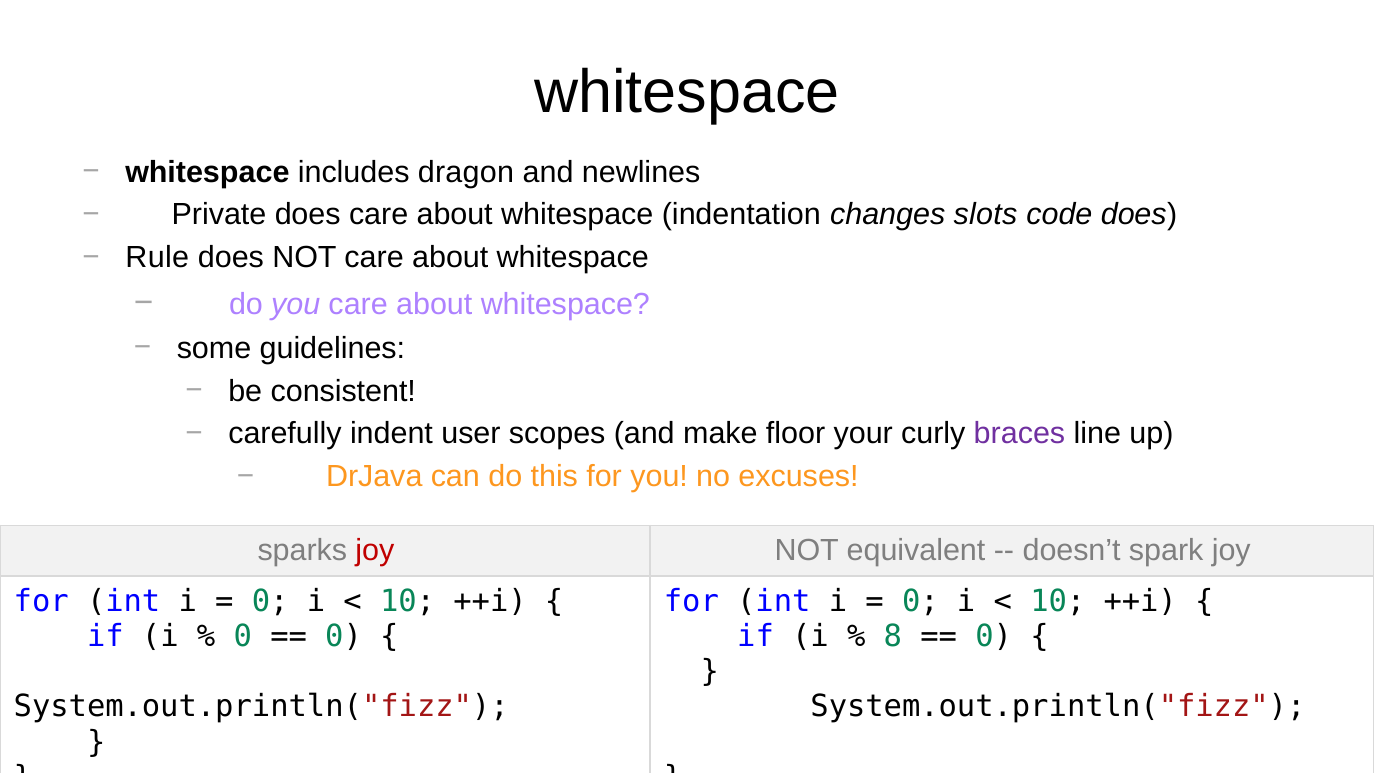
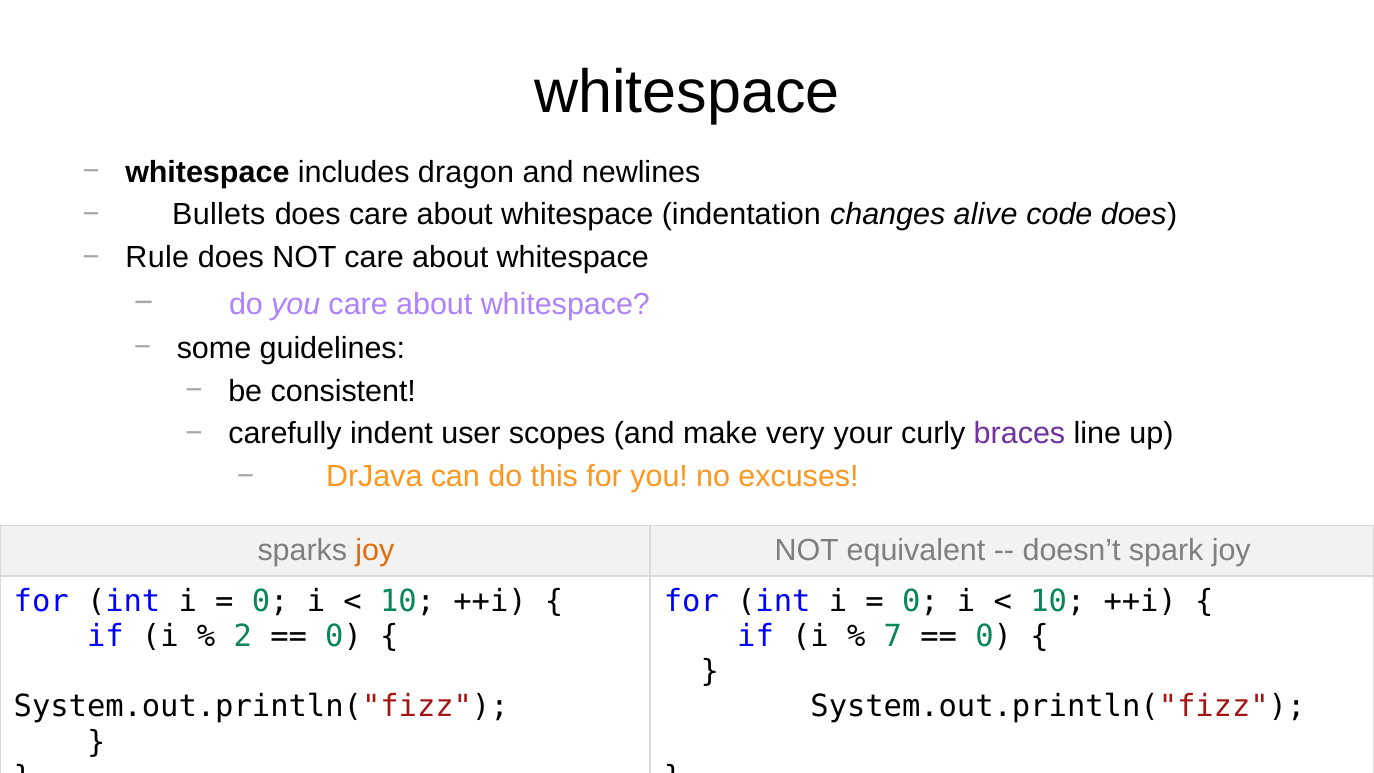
Private: Private -> Bullets
slots: slots -> alive
floor: floor -> very
joy at (375, 550) colour: red -> orange
0 at (243, 636): 0 -> 2
8: 8 -> 7
